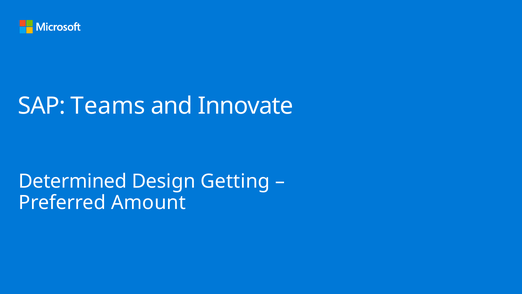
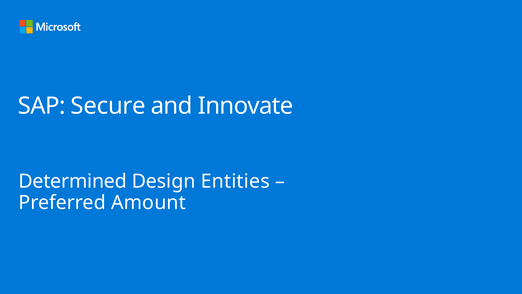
Teams: Teams -> Secure
Getting: Getting -> Entities
